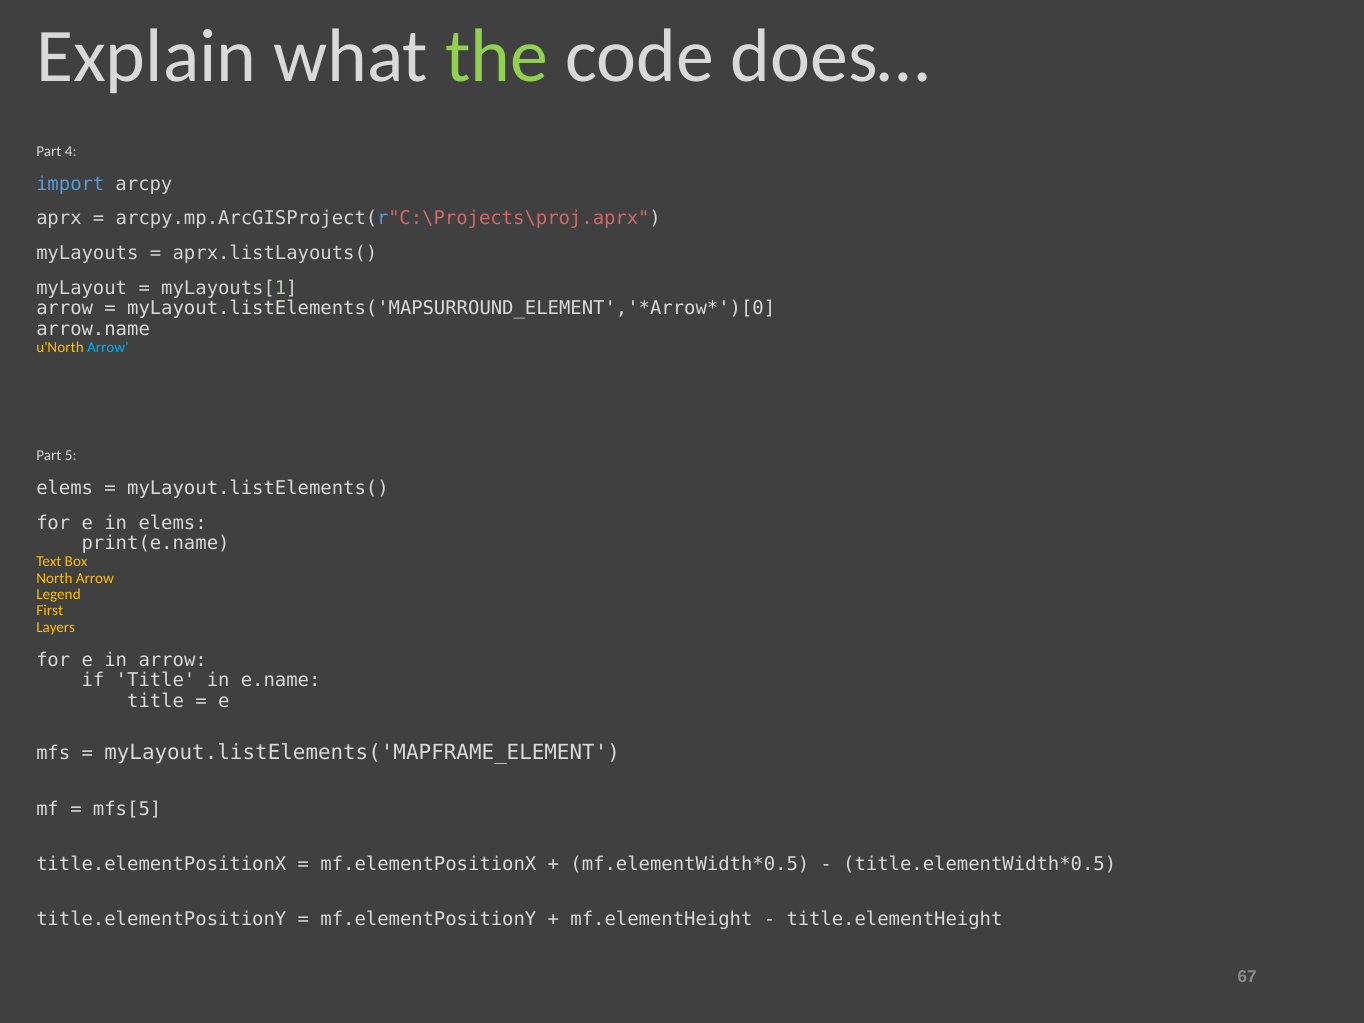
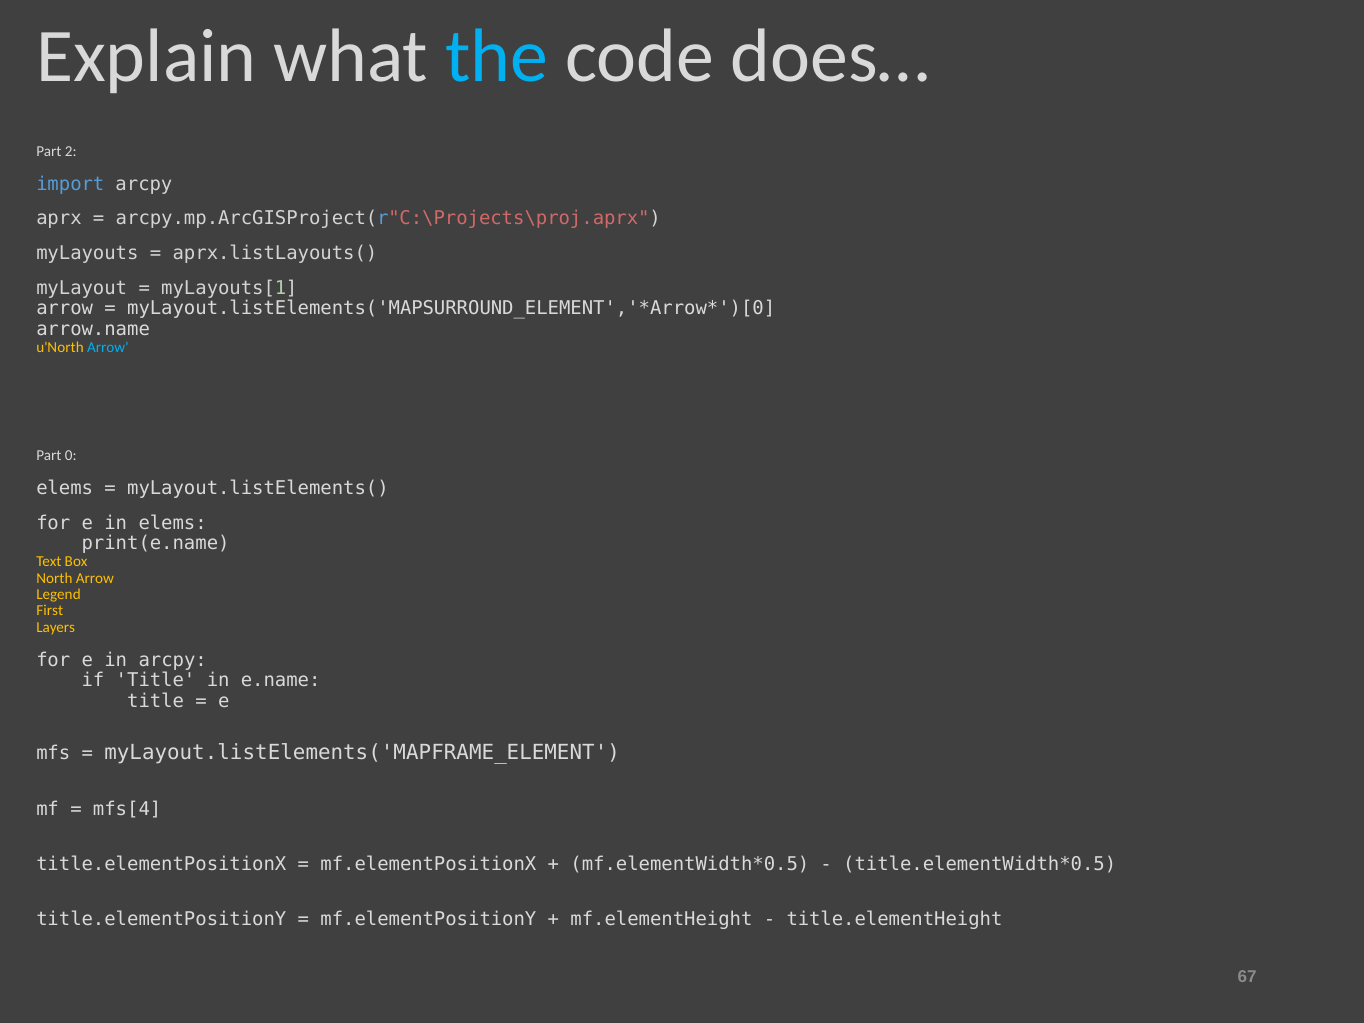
the colour: light green -> light blue
4: 4 -> 2
5: 5 -> 0
in arrow: arrow -> arcpy
mfs[5: mfs[5 -> mfs[4
